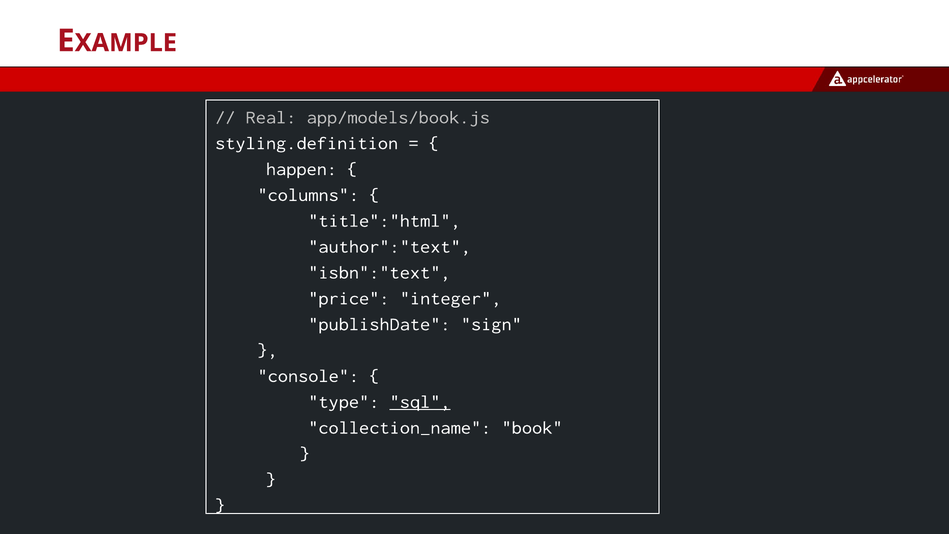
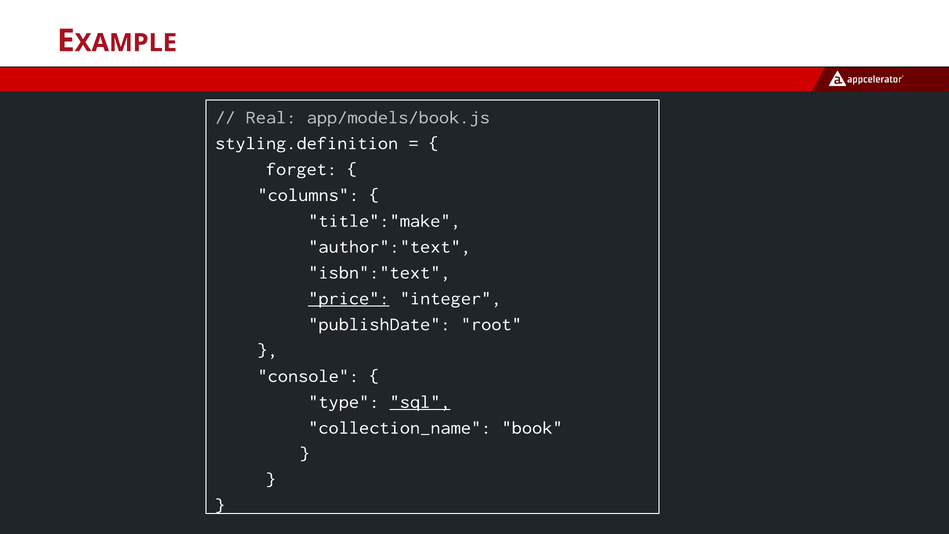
happen: happen -> forget
title":"html: title":"html -> title":"make
price underline: none -> present
sign: sign -> root
